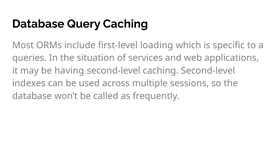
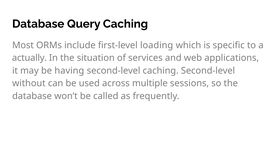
queries: queries -> actually
indexes: indexes -> without
